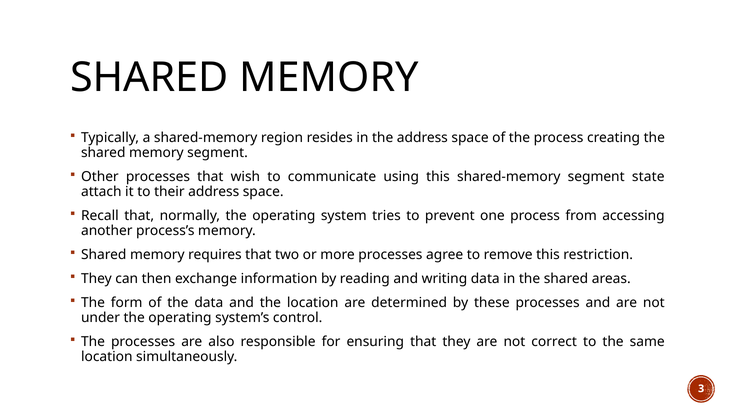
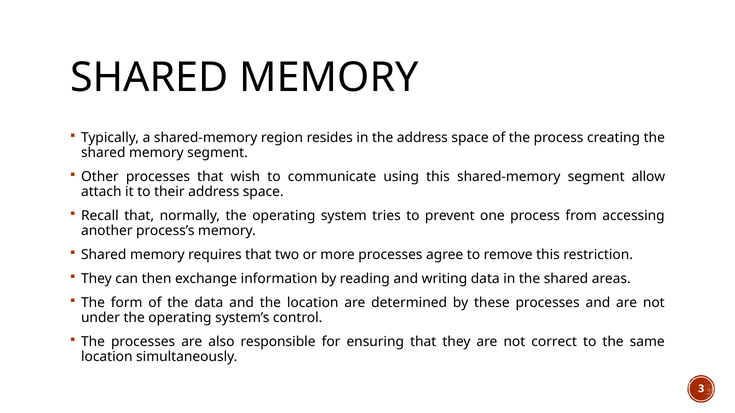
state: state -> allow
